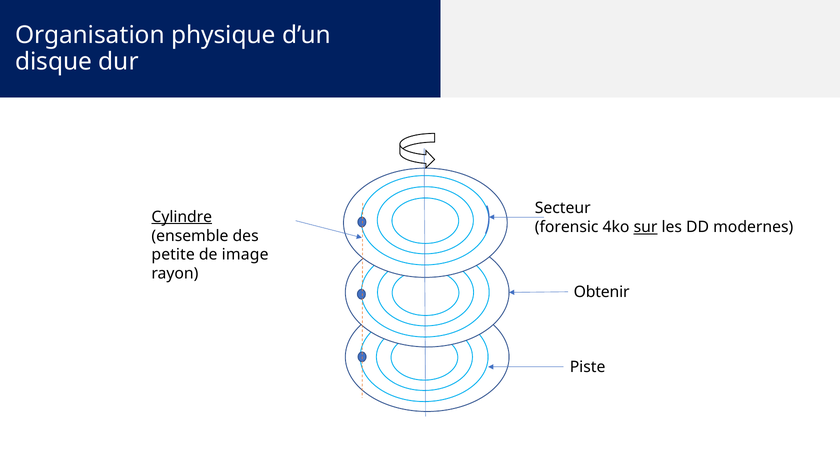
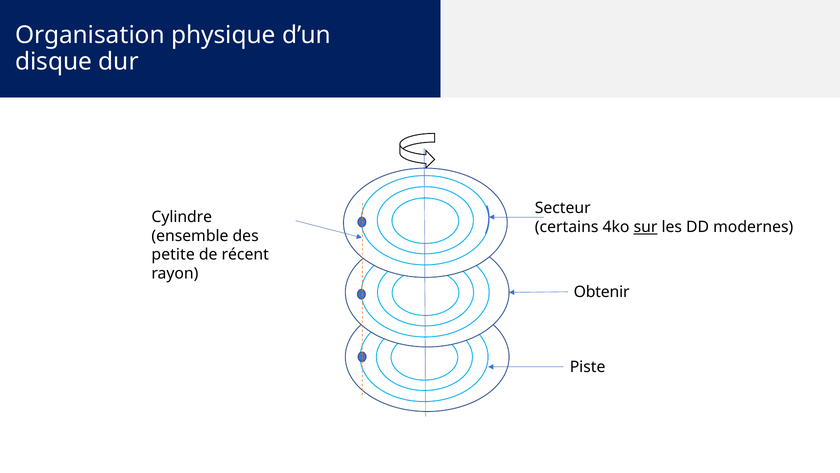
Cylindre underline: present -> none
forensic: forensic -> certains
image: image -> récent
